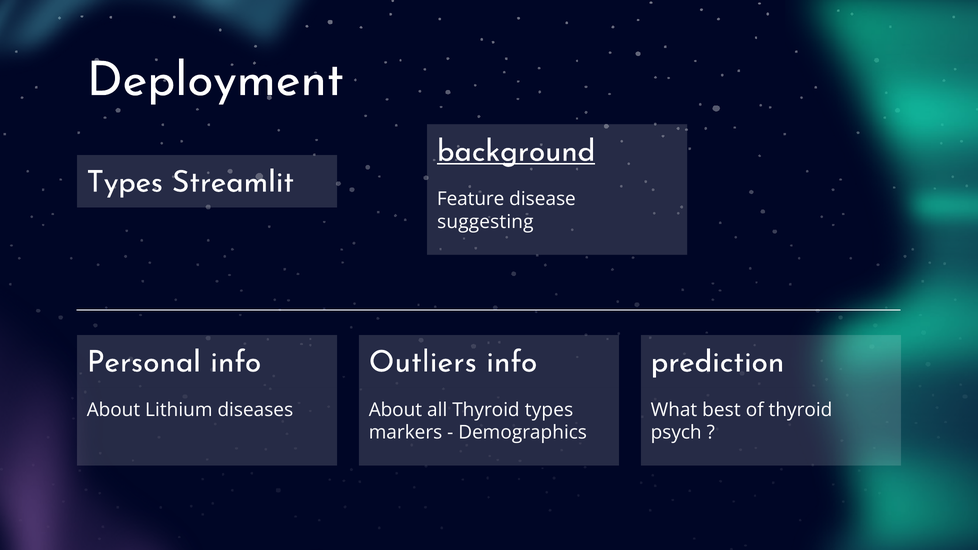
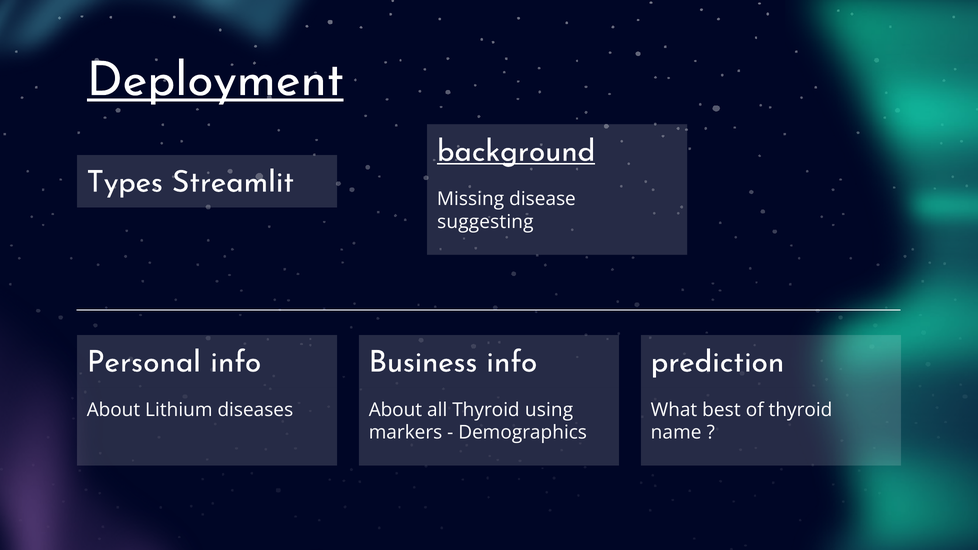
Deployment underline: none -> present
Feature: Feature -> Missing
Outliers: Outliers -> Business
Thyroid types: types -> using
psych: psych -> name
